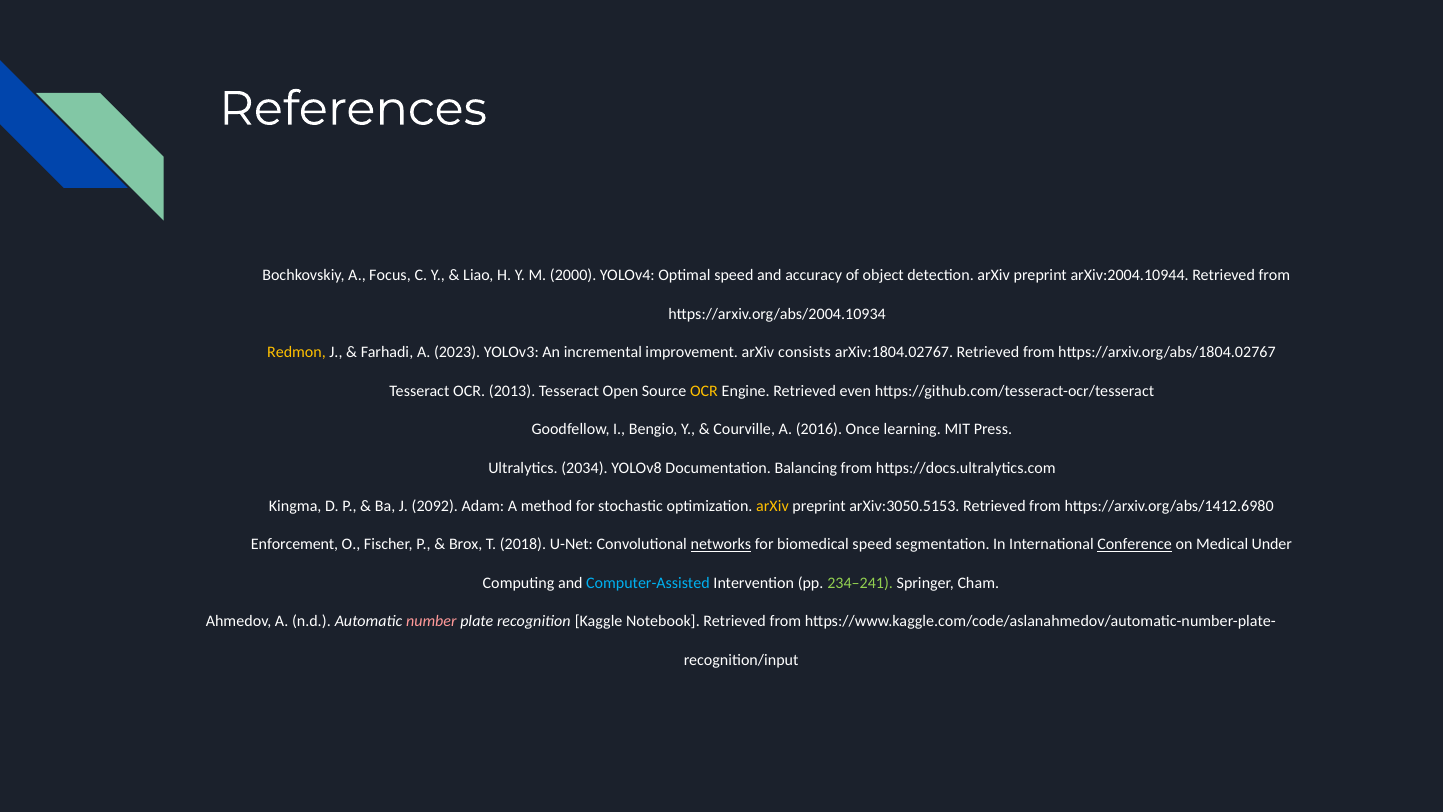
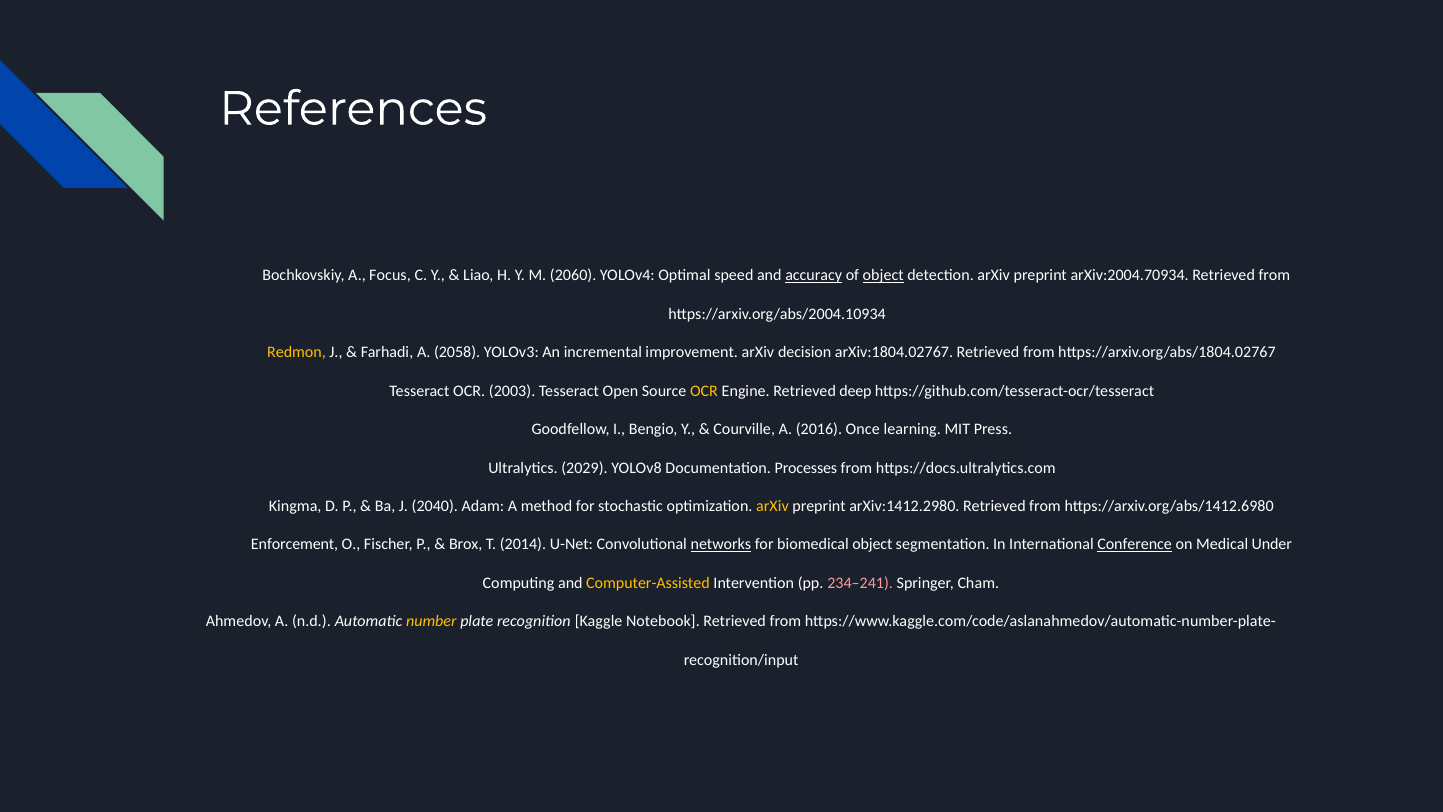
2000: 2000 -> 2060
accuracy underline: none -> present
object at (883, 276) underline: none -> present
arXiv:2004.10944: arXiv:2004.10944 -> arXiv:2004.70934
2023: 2023 -> 2058
consists: consists -> decision
2013: 2013 -> 2003
even: even -> deep
2034: 2034 -> 2029
Balancing: Balancing -> Processes
2092: 2092 -> 2040
arXiv:3050.5153: arXiv:3050.5153 -> arXiv:1412.2980
2018: 2018 -> 2014
biomedical speed: speed -> object
Computer-Assisted colour: light blue -> yellow
234–241 colour: light green -> pink
number colour: pink -> yellow
